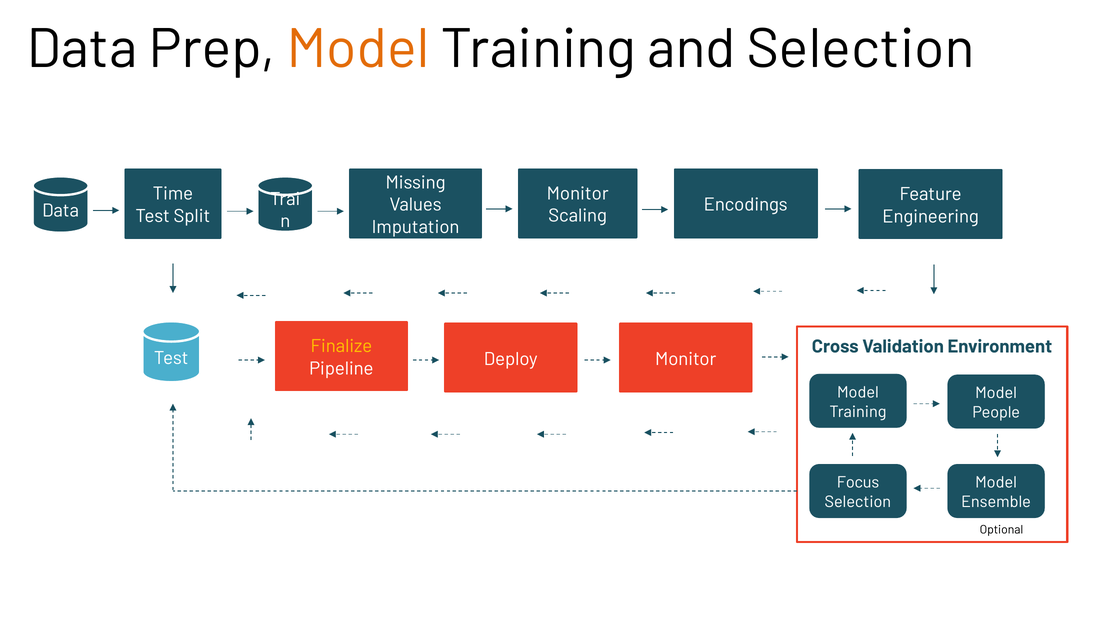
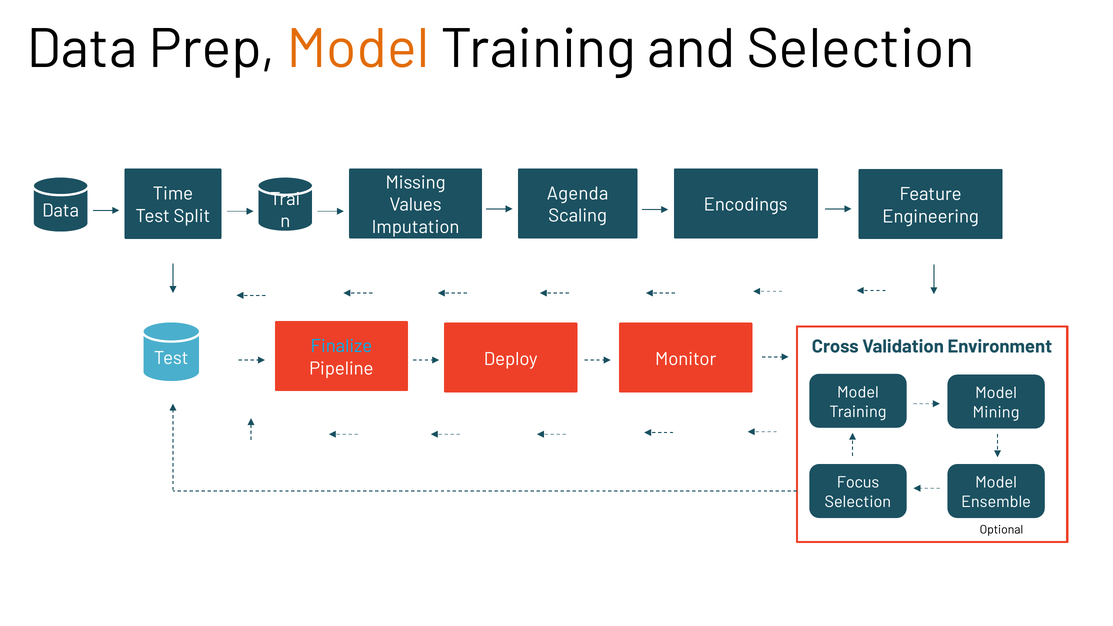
Monitor at (578, 194): Monitor -> Agenda
Finalize colour: yellow -> light blue
People: People -> Mining
